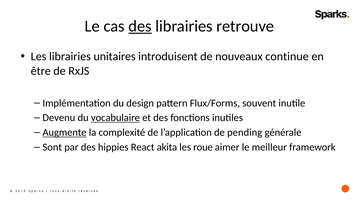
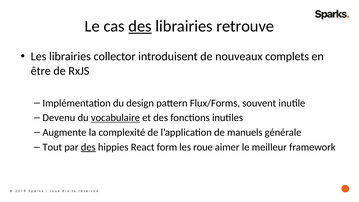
unitaires: unitaires -> collector
continue: continue -> complets
Augmente underline: present -> none
pending: pending -> manuels
Sont: Sont -> Tout
des at (88, 147) underline: none -> present
akita: akita -> form
